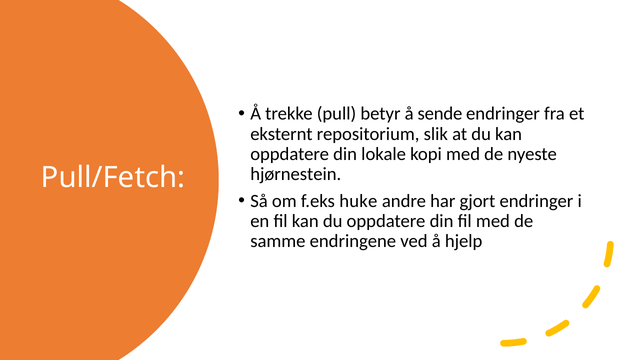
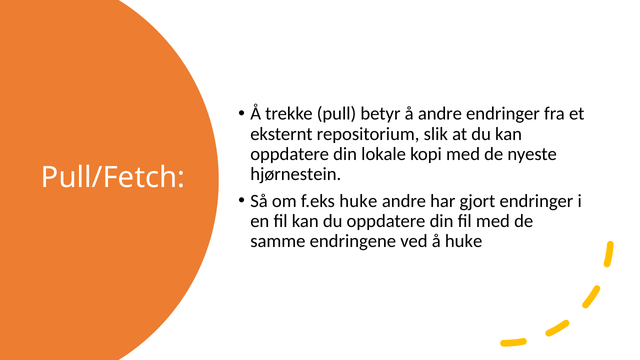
å sende: sende -> andre
å hjelp: hjelp -> huke
